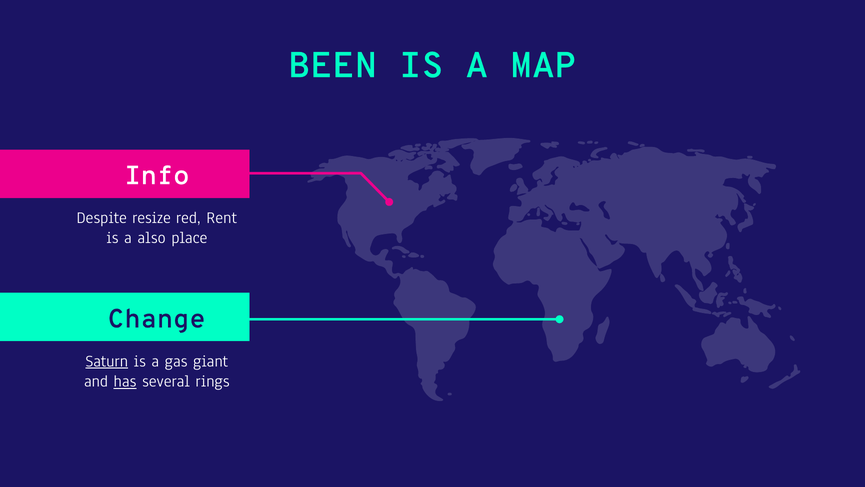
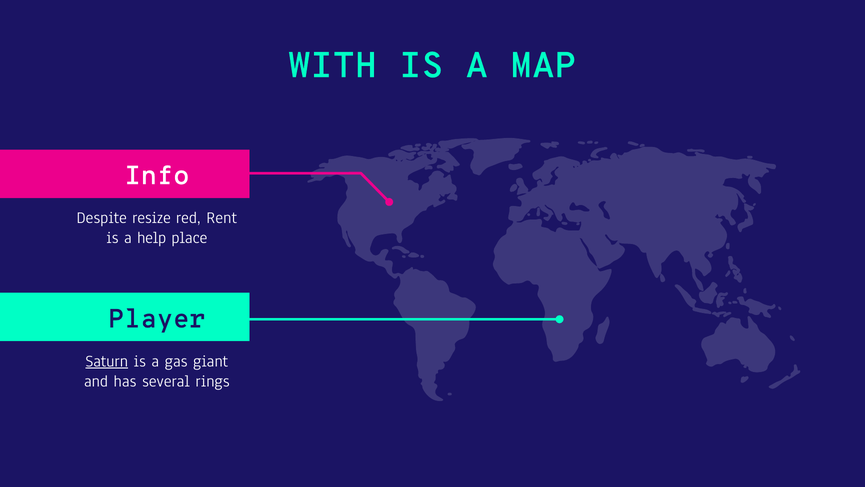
BEEN: BEEN -> WITH
also: also -> help
Change: Change -> Player
has underline: present -> none
